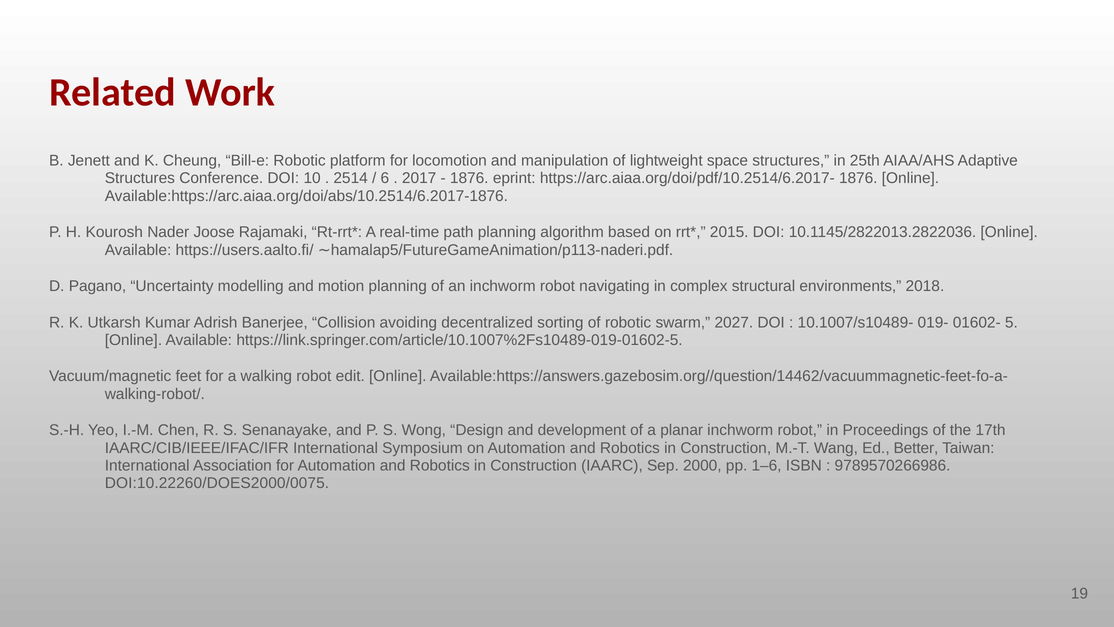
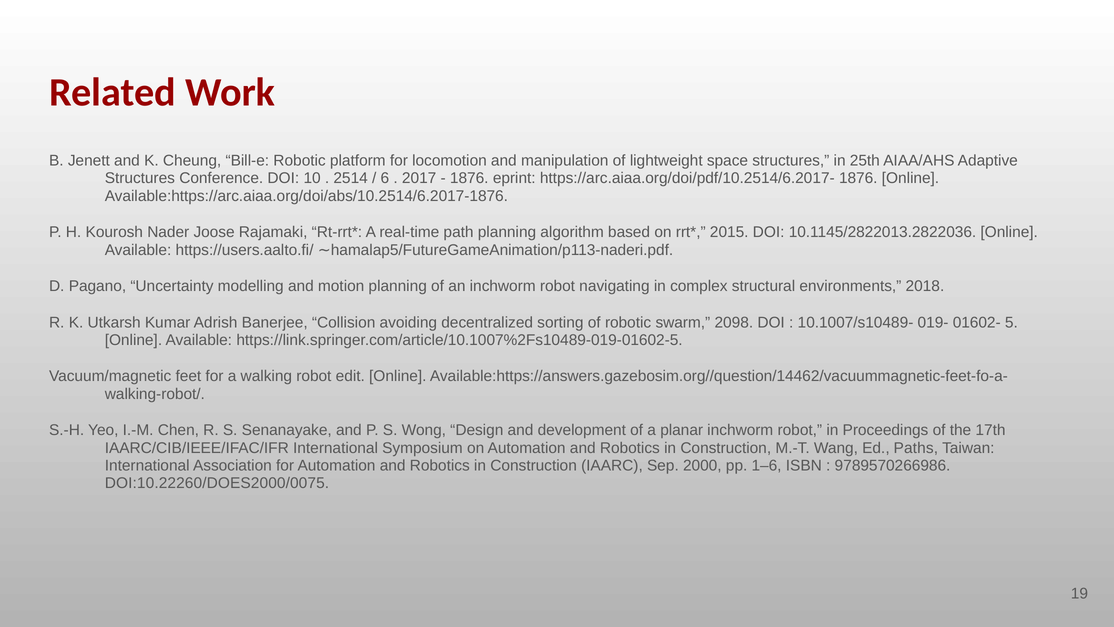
2027: 2027 -> 2098
Better: Better -> Paths
